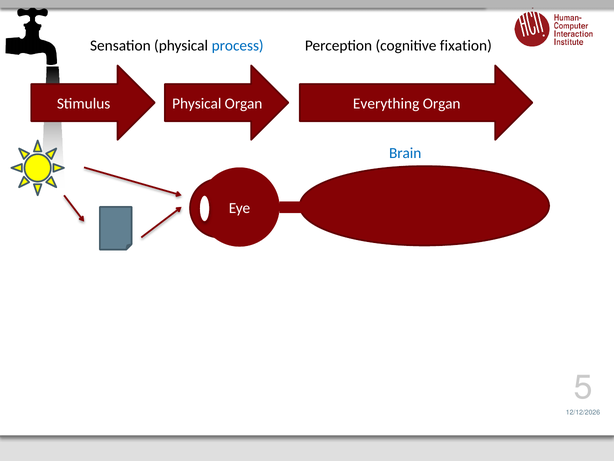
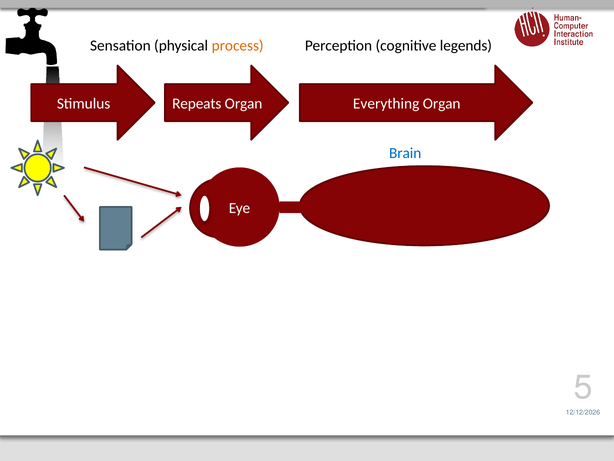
process colour: blue -> orange
fixation: fixation -> legends
Stimulus Physical: Physical -> Repeats
